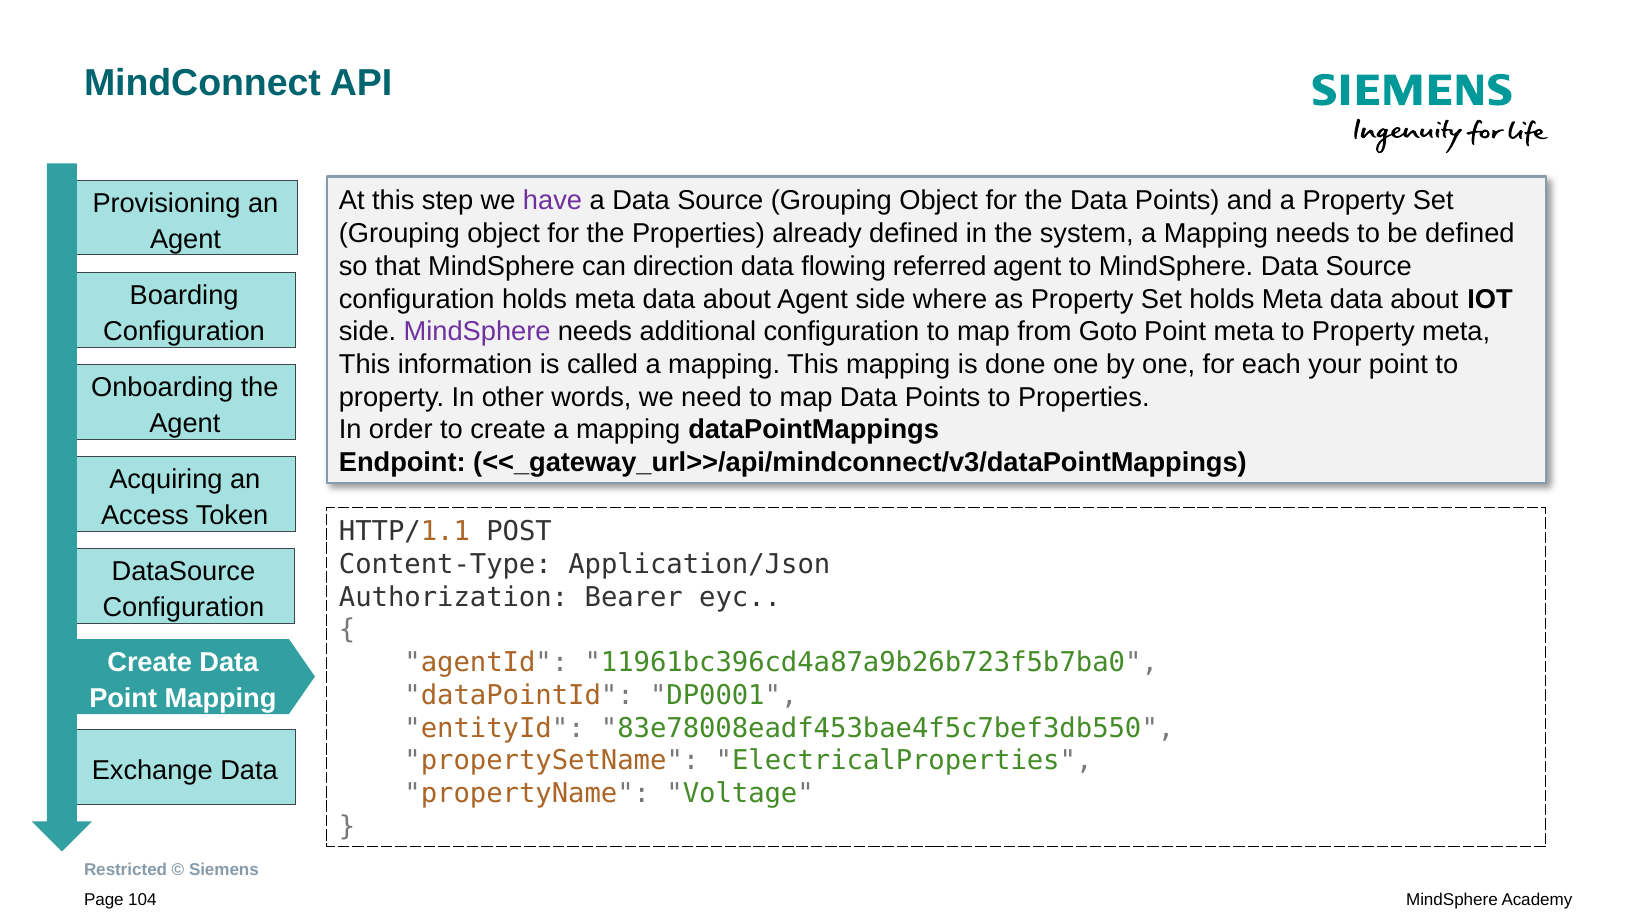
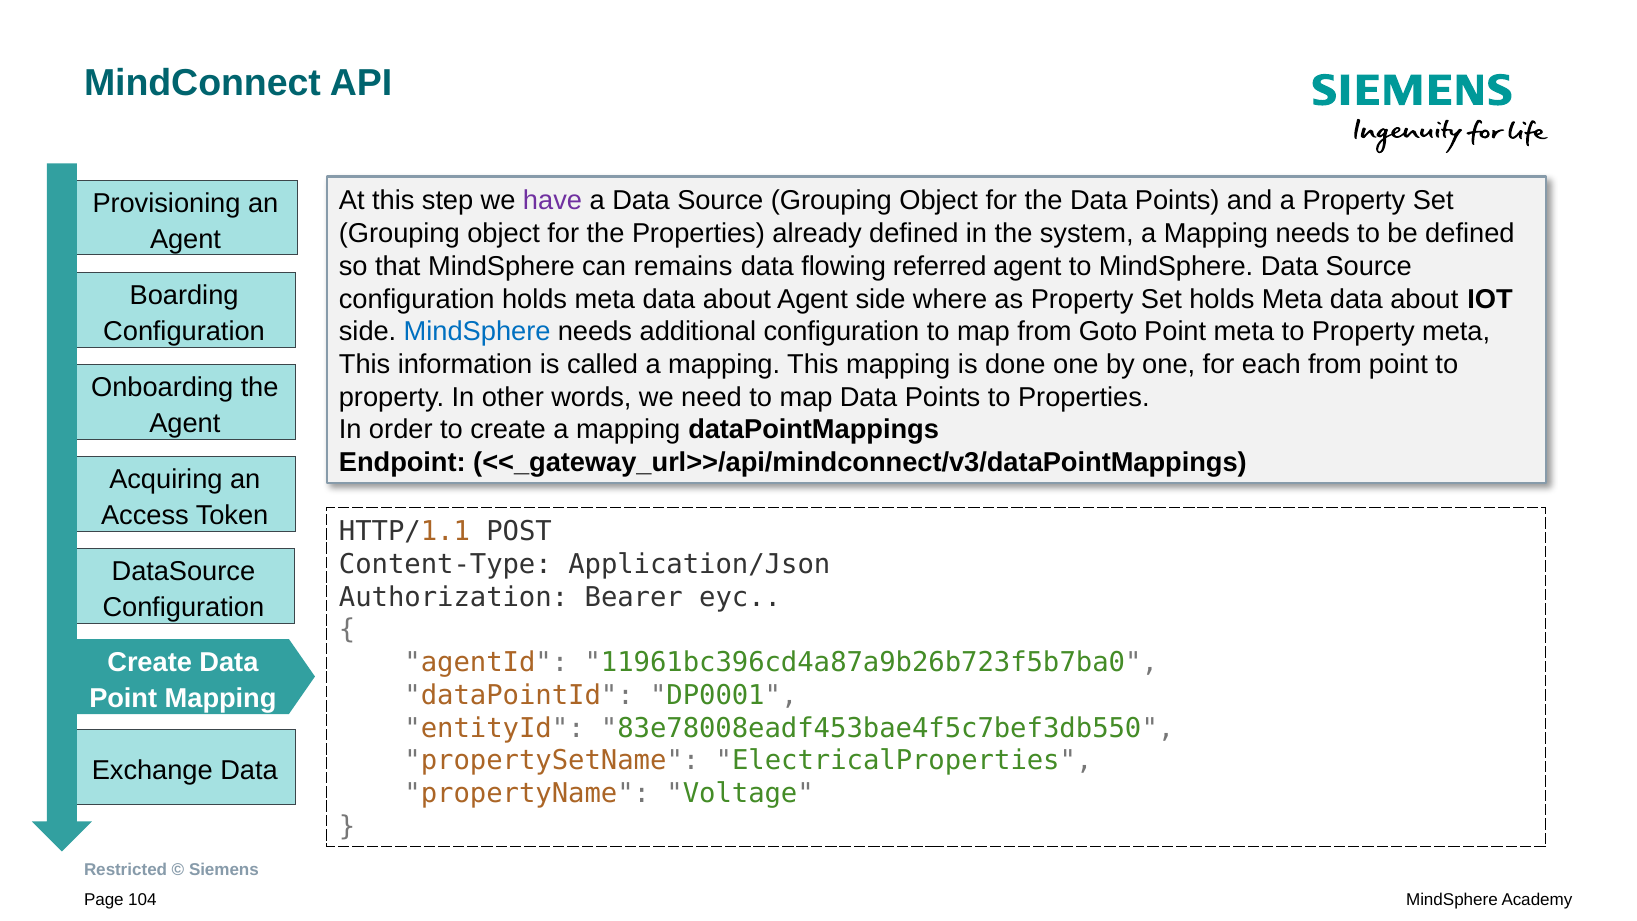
direction: direction -> remains
MindSphere at (477, 332) colour: purple -> blue
each your: your -> from
